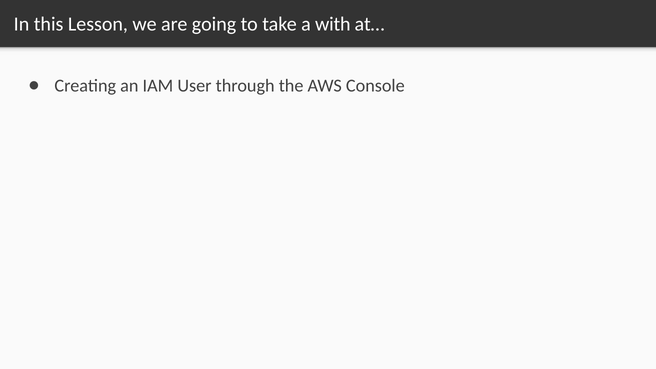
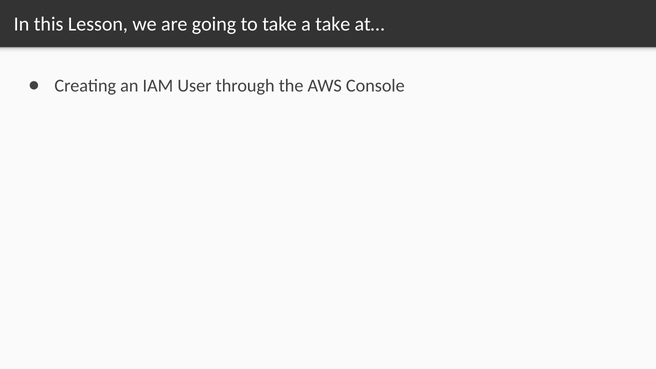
a with: with -> take
